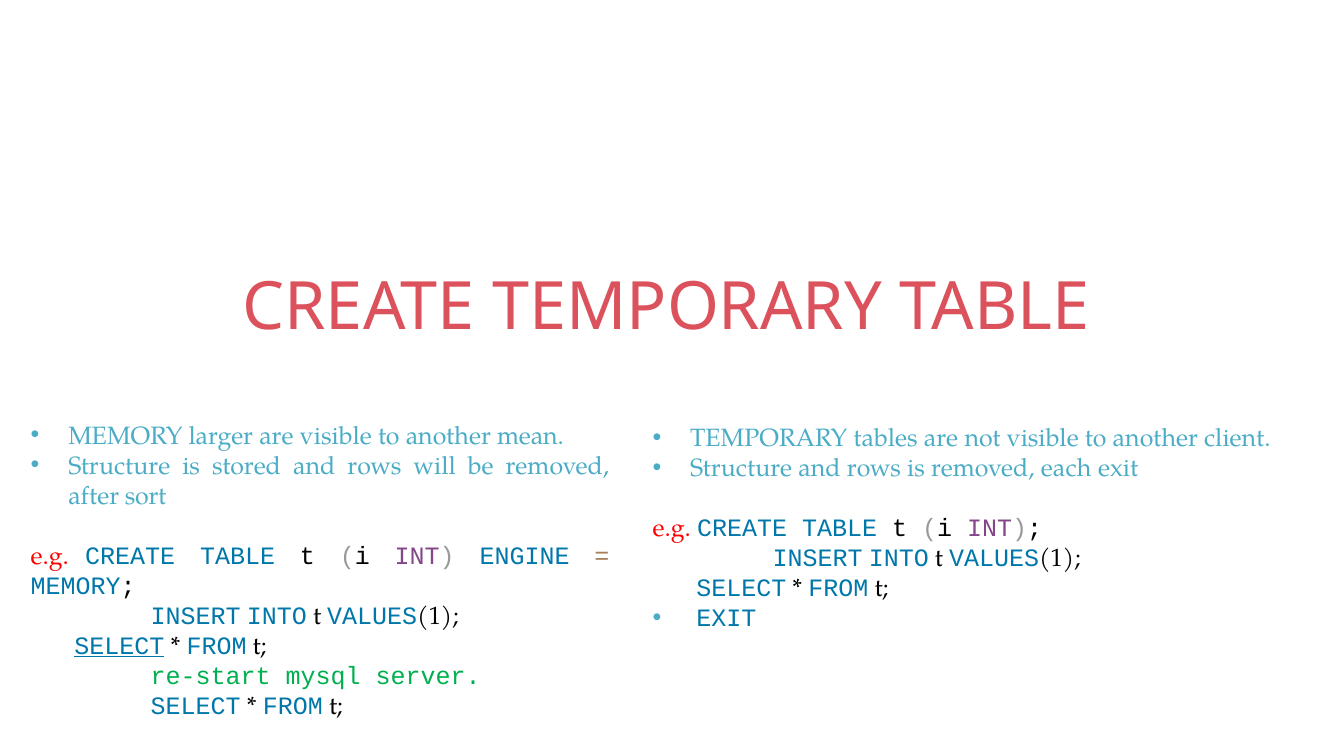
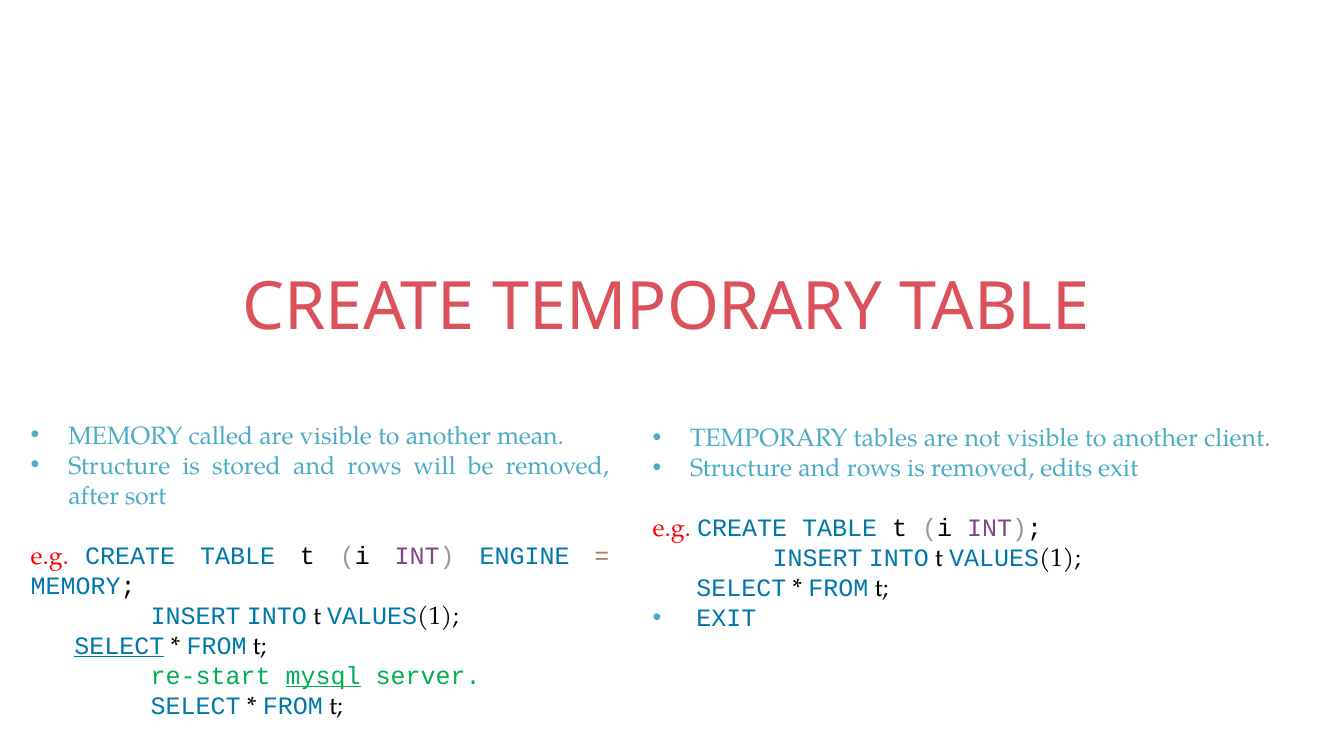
larger: larger -> called
each: each -> edits
mysql underline: none -> present
